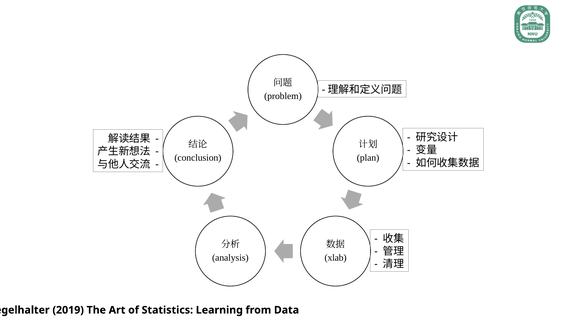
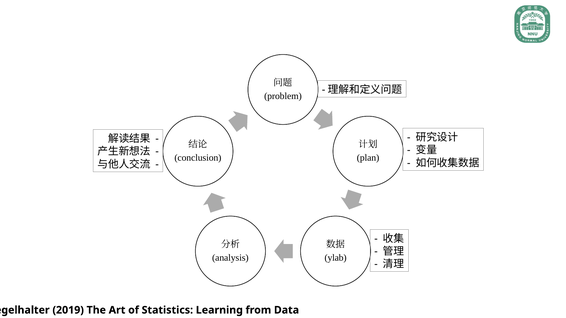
xlab: xlab -> ylab
